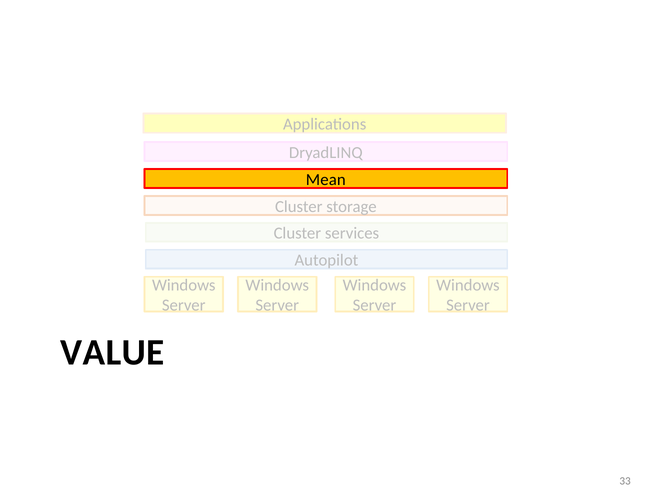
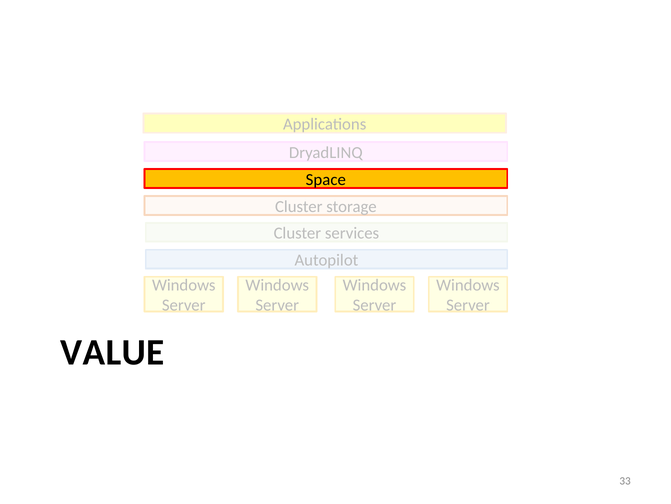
Mean: Mean -> Space
